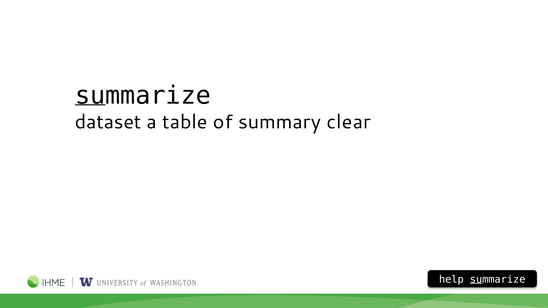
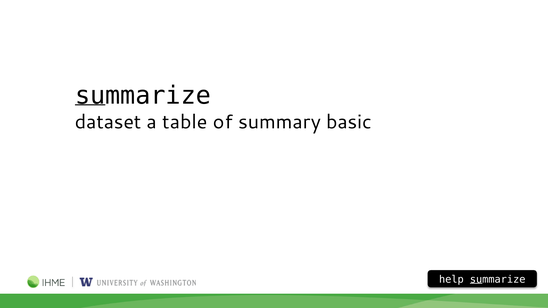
clear: clear -> basic
